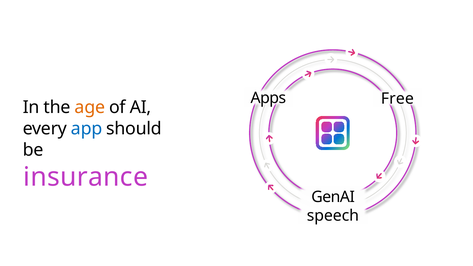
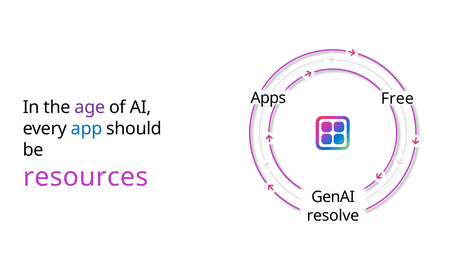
age colour: orange -> purple
insurance: insurance -> resources
speech: speech -> resolve
